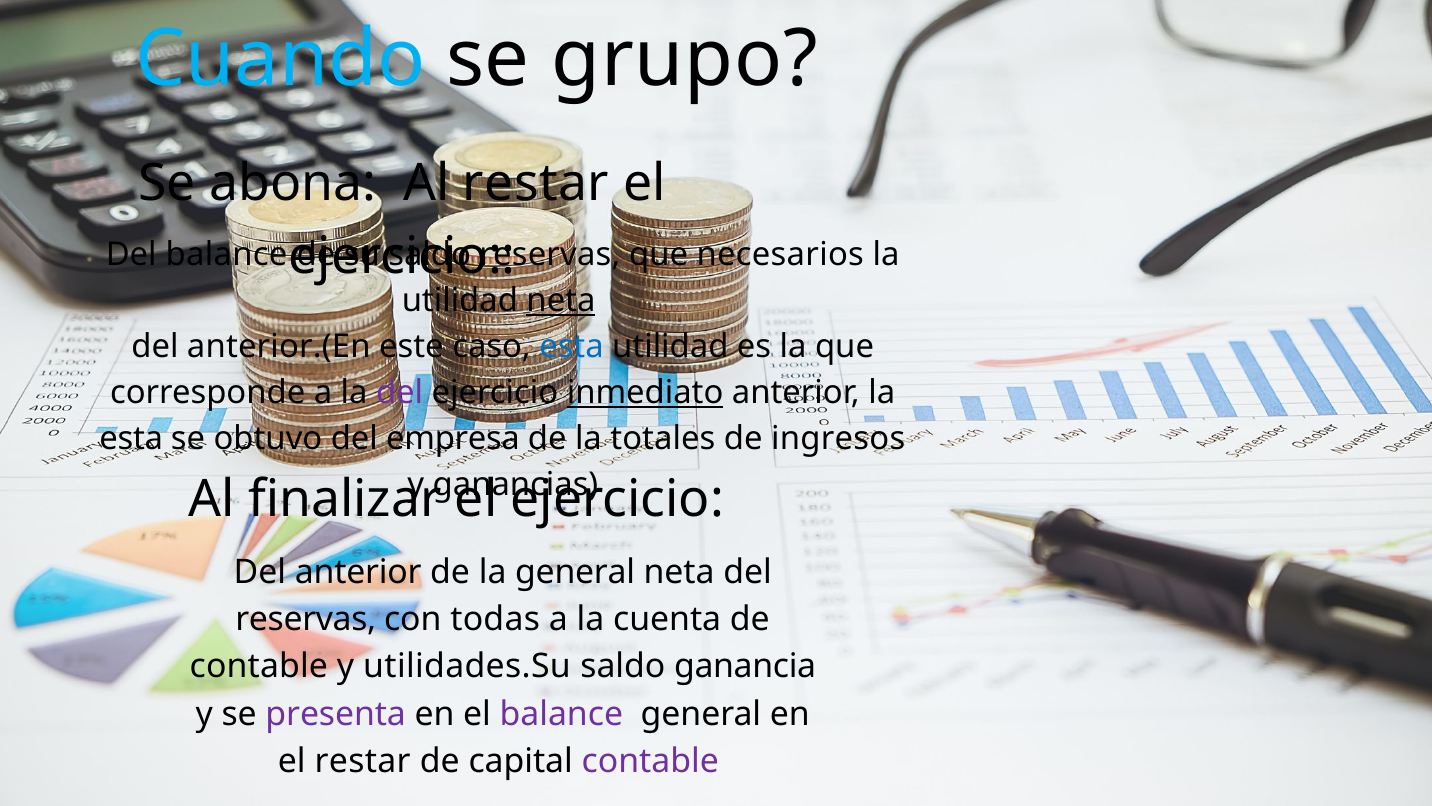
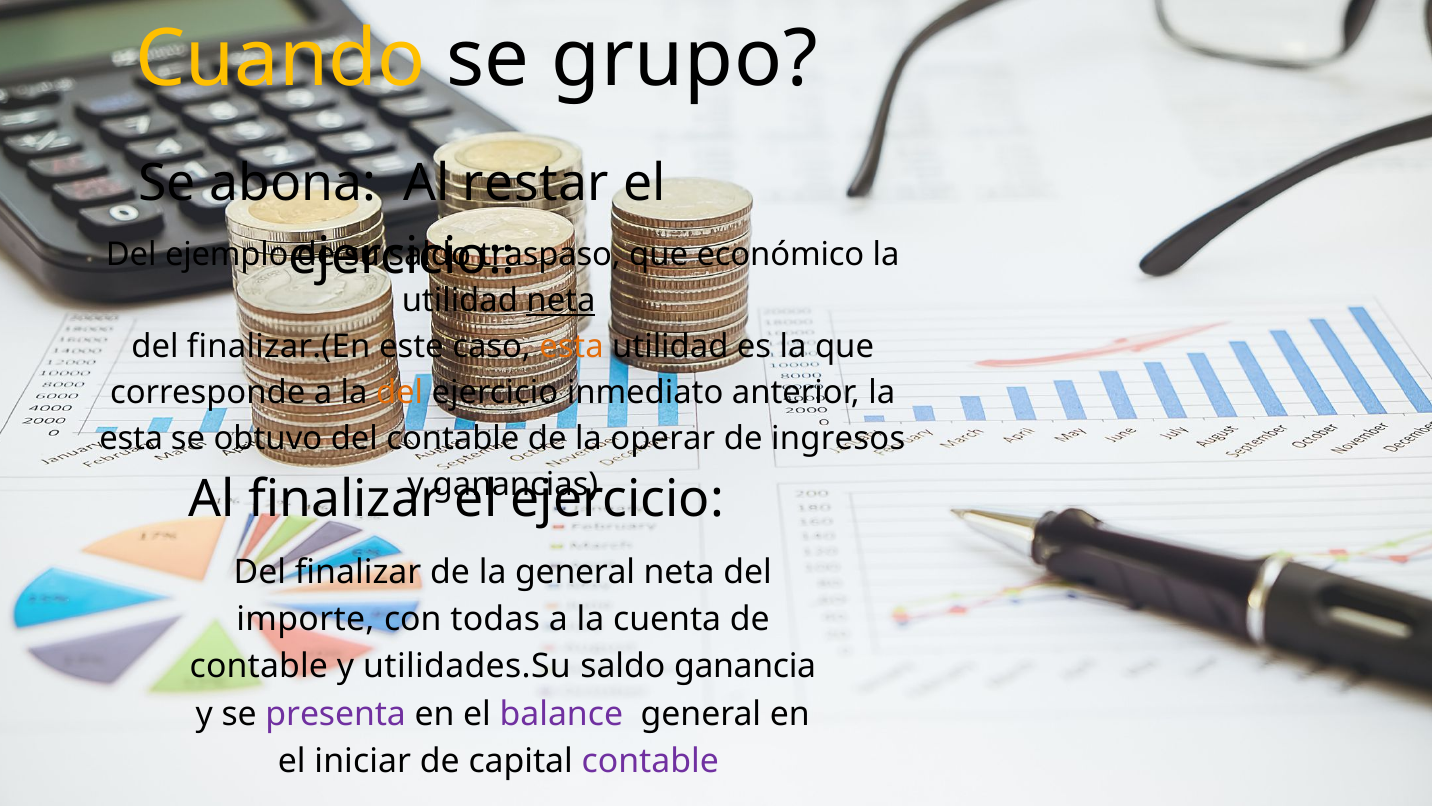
Cuando colour: light blue -> yellow
Del balance: balance -> ejemplo
reservas at (550, 255): reservas -> traspaso
necesarios: necesarios -> económico
anterior.(En: anterior.(En -> finalizar.(En
esta at (571, 347) colour: blue -> orange
del at (400, 392) colour: purple -> orange
inmediato underline: present -> none
del empresa: empresa -> contable
totales: totales -> operar
Del anterior: anterior -> finalizar
reservas at (306, 619): reservas -> importe
el restar: restar -> iniciar
